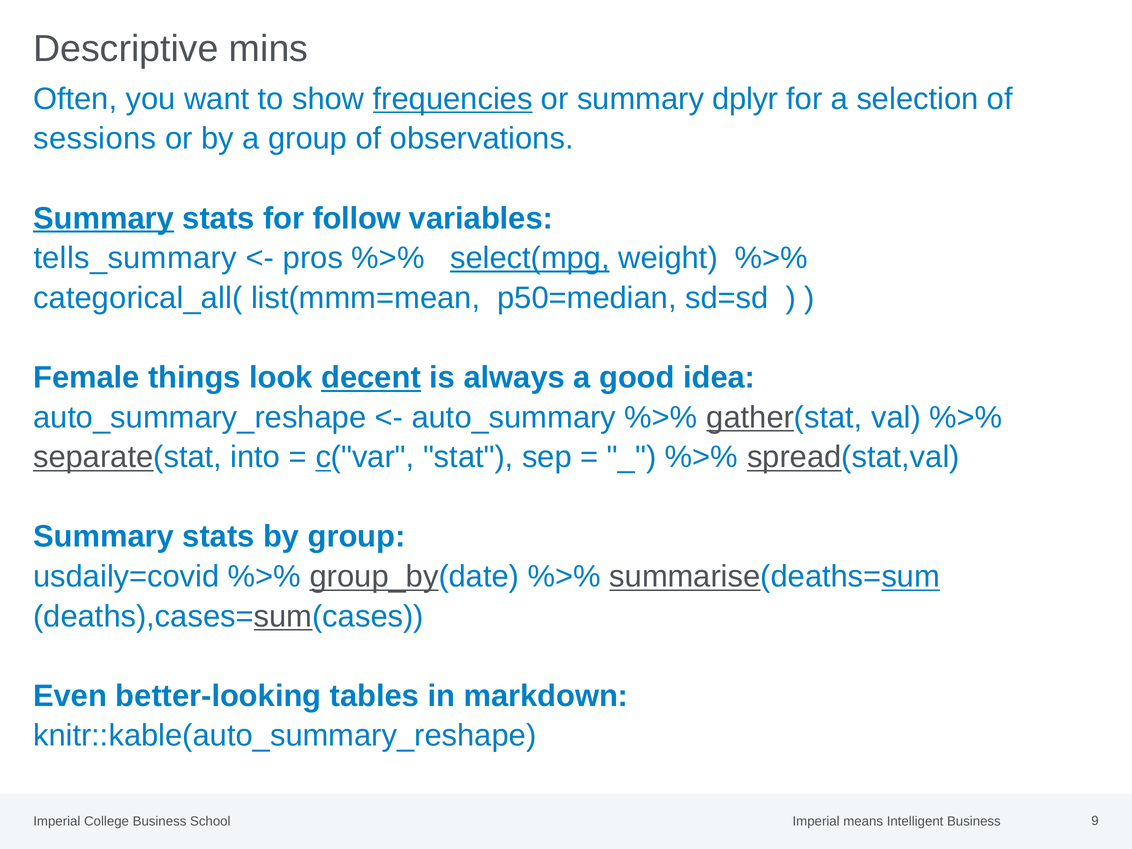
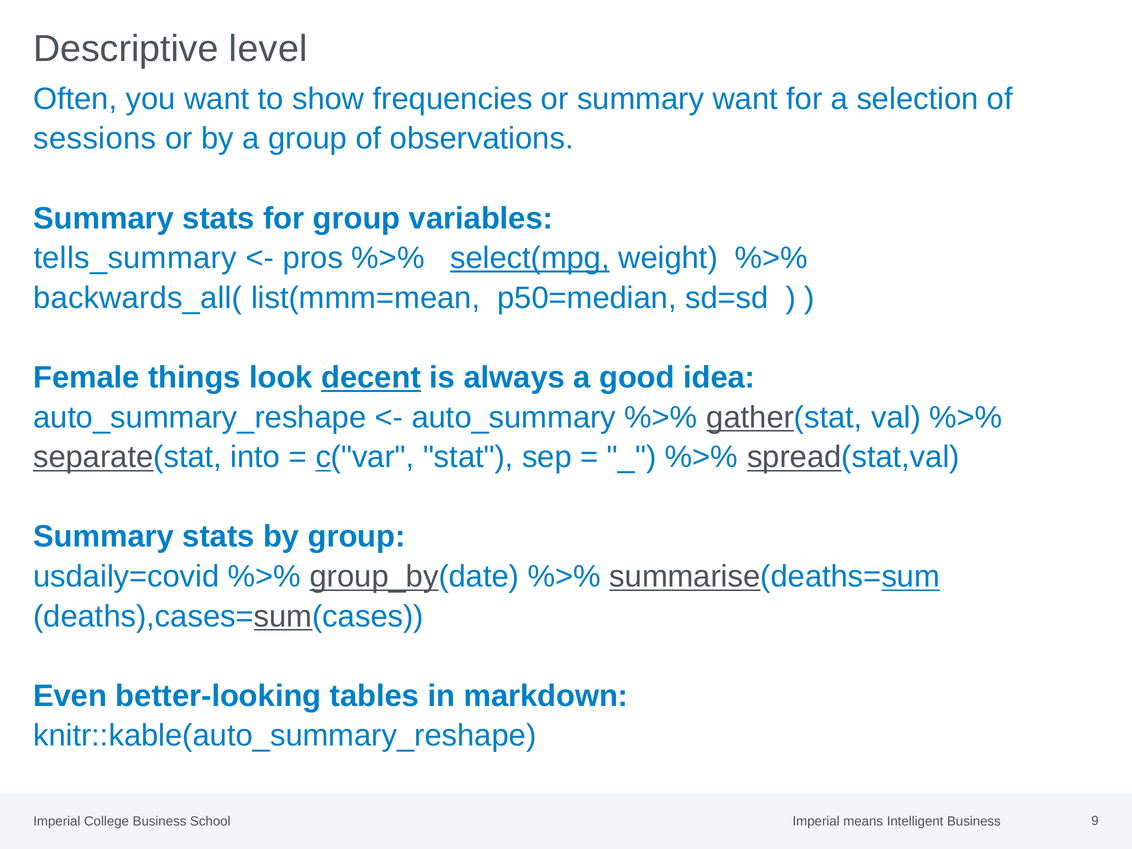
mins: mins -> level
frequencies underline: present -> none
summary dplyr: dplyr -> want
Summary at (104, 218) underline: present -> none
for follow: follow -> group
categorical_all(: categorical_all( -> backwards_all(
